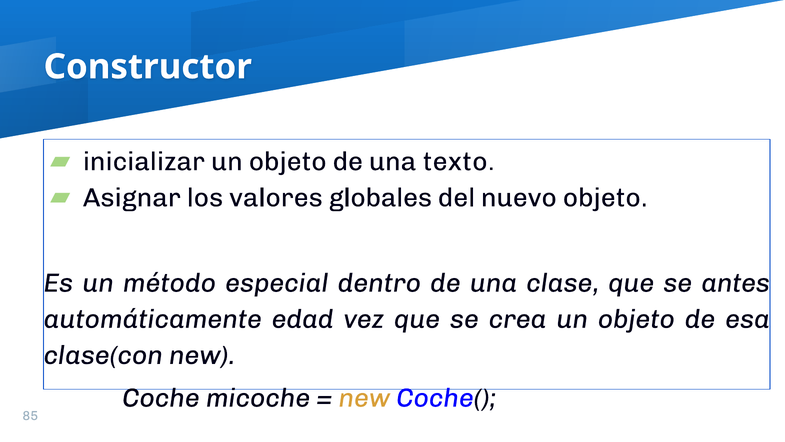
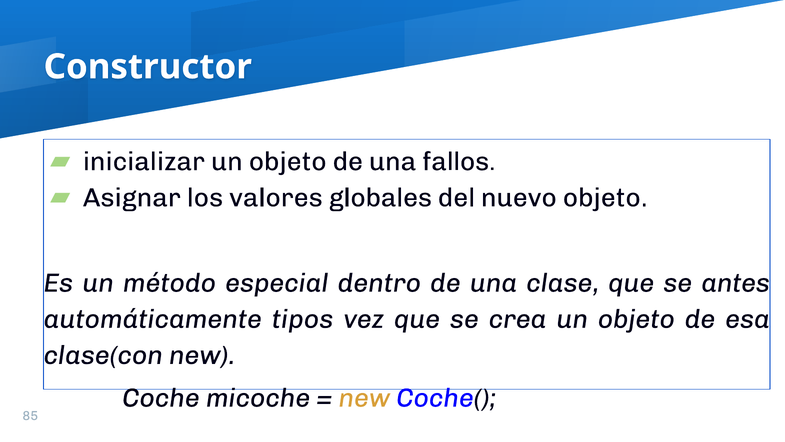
texto: texto -> fallos
edad: edad -> tipos
